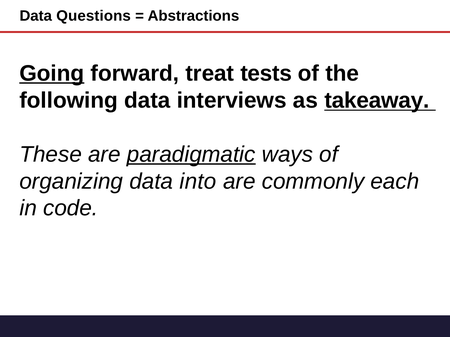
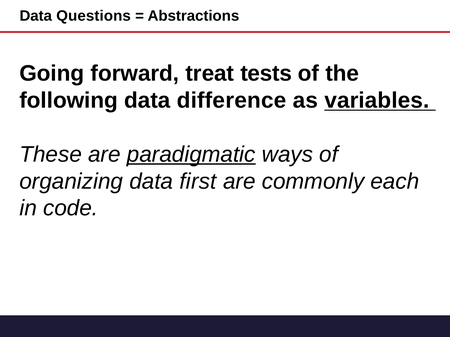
Going underline: present -> none
interviews: interviews -> difference
takeaway: takeaway -> variables
into: into -> first
